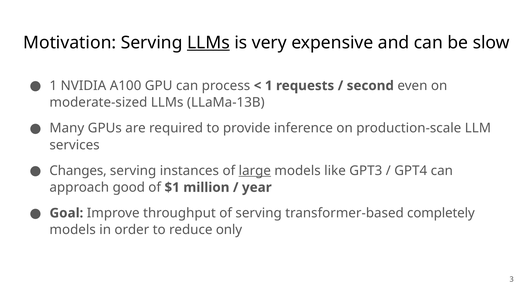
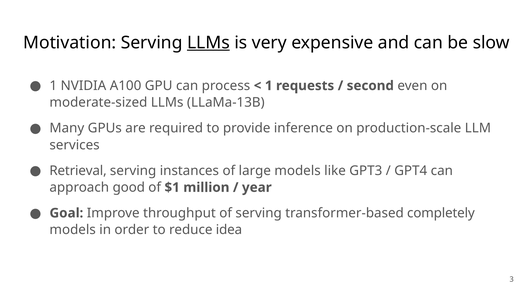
Changes: Changes -> Retrieval
large underline: present -> none
only: only -> idea
